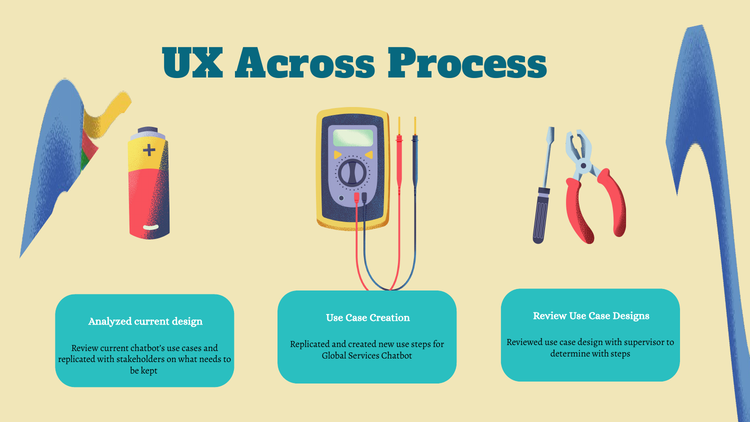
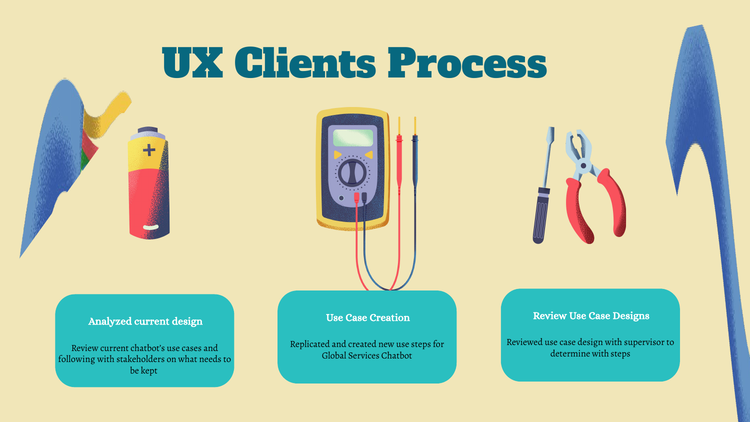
Across: Across -> Clients
replicated at (77, 359): replicated -> following
